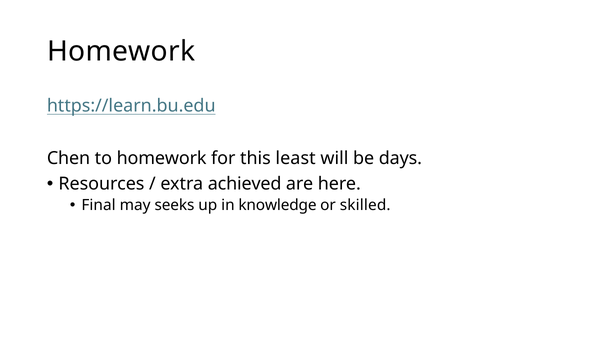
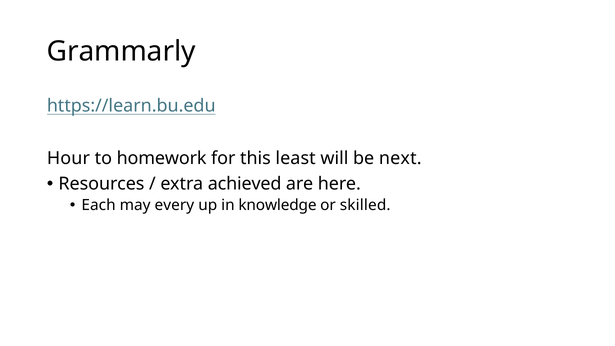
Homework at (121, 52): Homework -> Grammarly
Chen: Chen -> Hour
days: days -> next
Final: Final -> Each
seeks: seeks -> every
